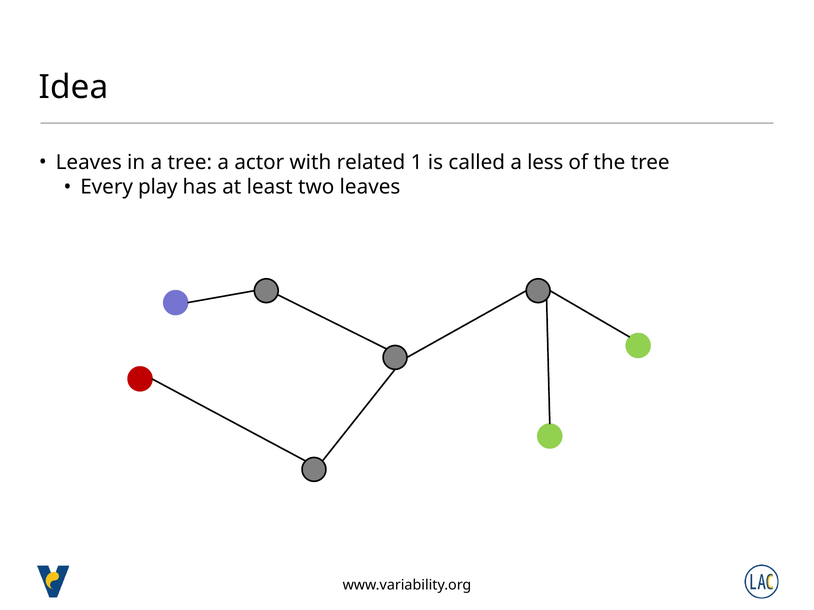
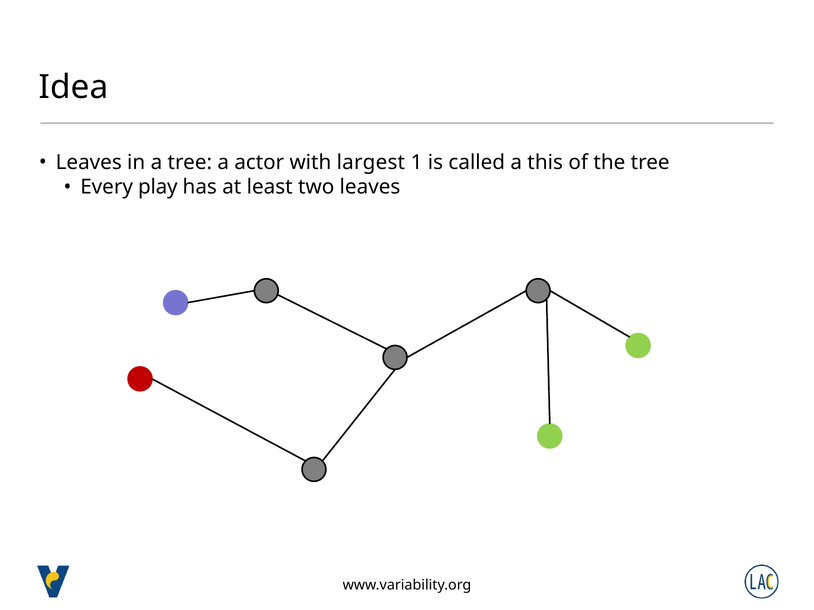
related: related -> largest
less: less -> this
